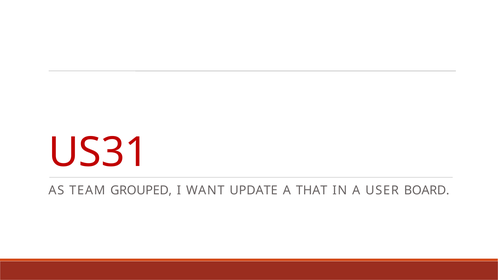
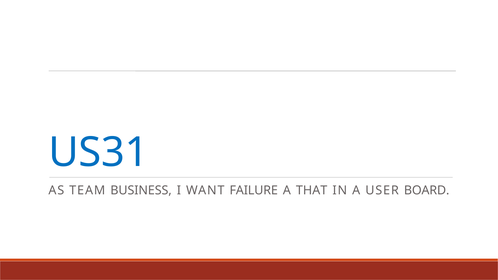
US31 colour: red -> blue
GROUPED: GROUPED -> BUSINESS
UPDATE: UPDATE -> FAILURE
